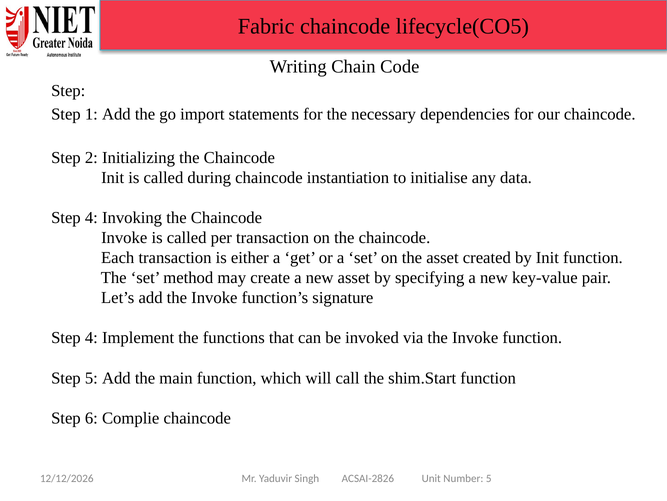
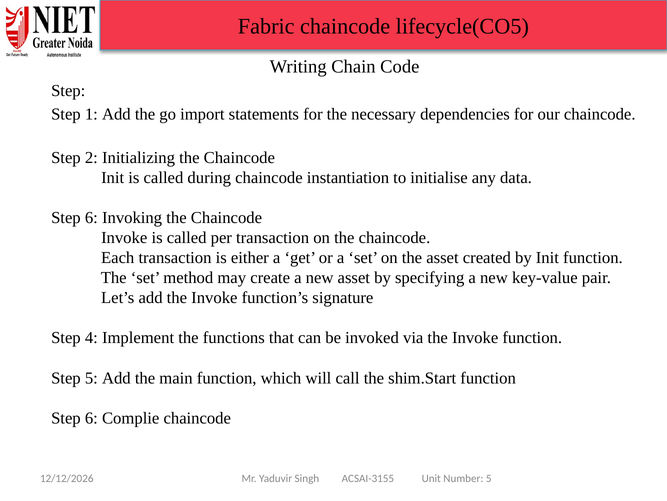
4 at (91, 217): 4 -> 6
ACSAI-2826: ACSAI-2826 -> ACSAI-3155
